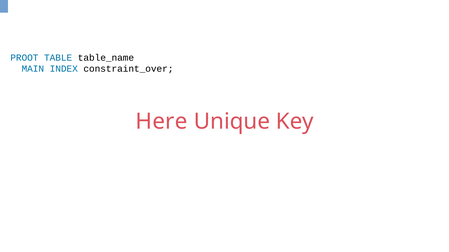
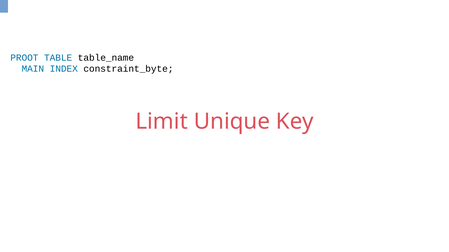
constraint_over: constraint_over -> constraint_byte
Here: Here -> Limit
